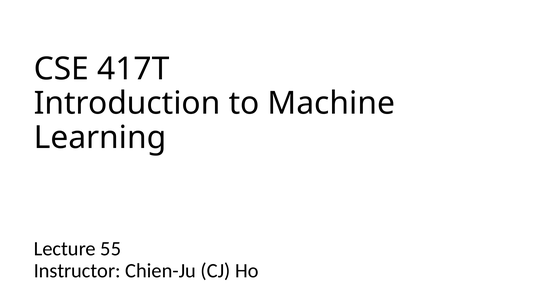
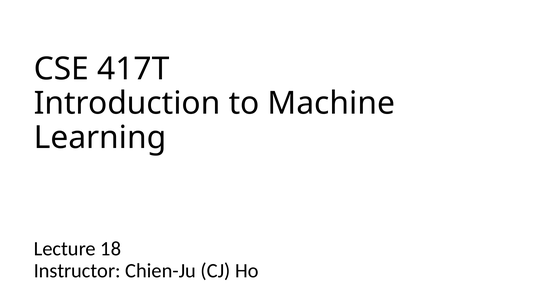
55: 55 -> 18
